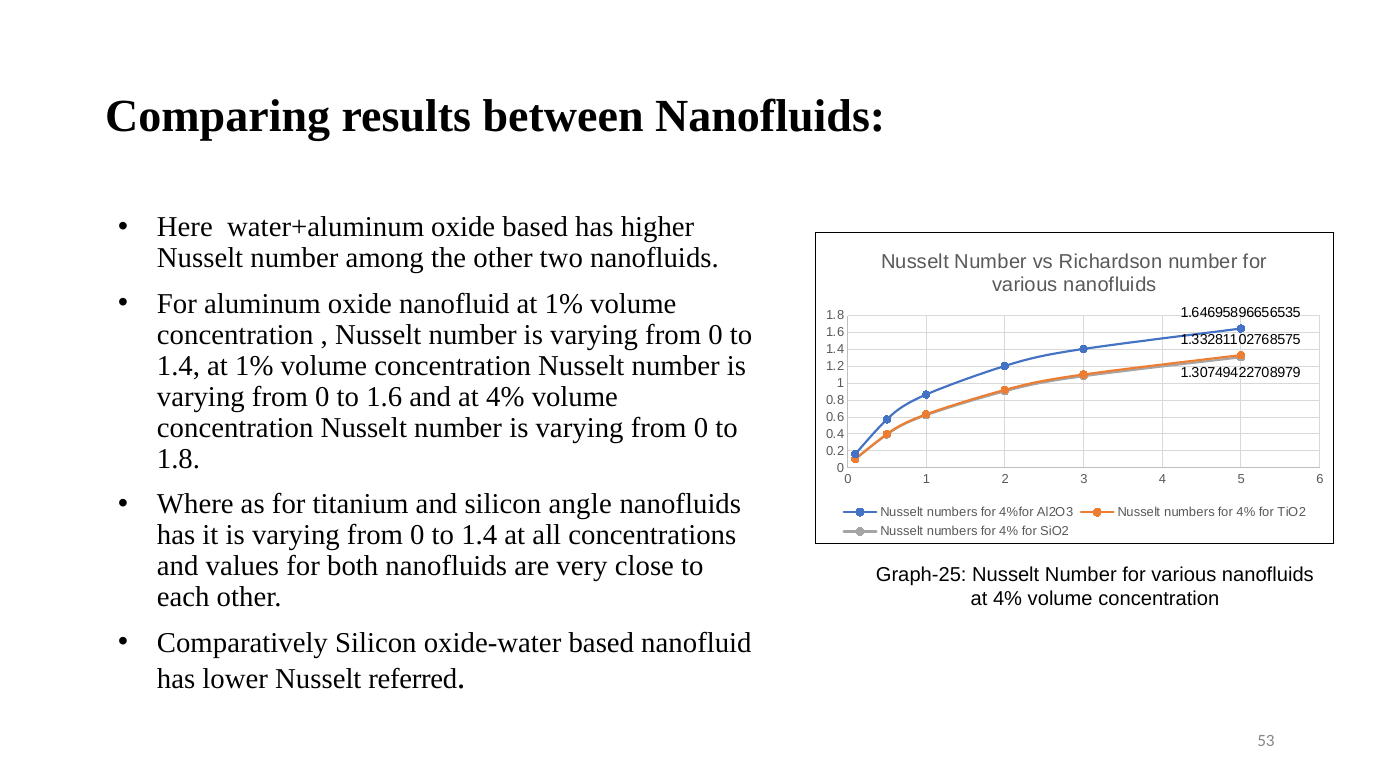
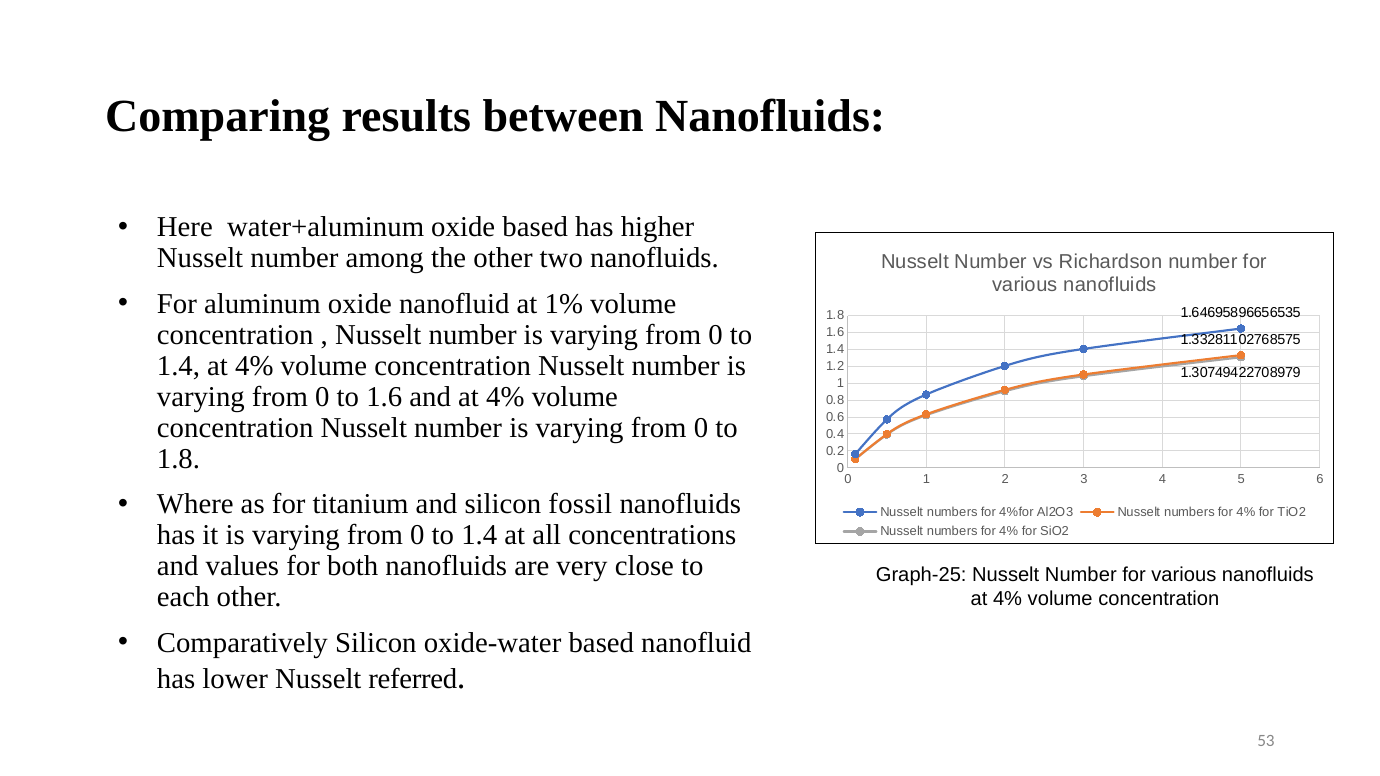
1.4 at 1%: 1% -> 4%
angle: angle -> fossil
